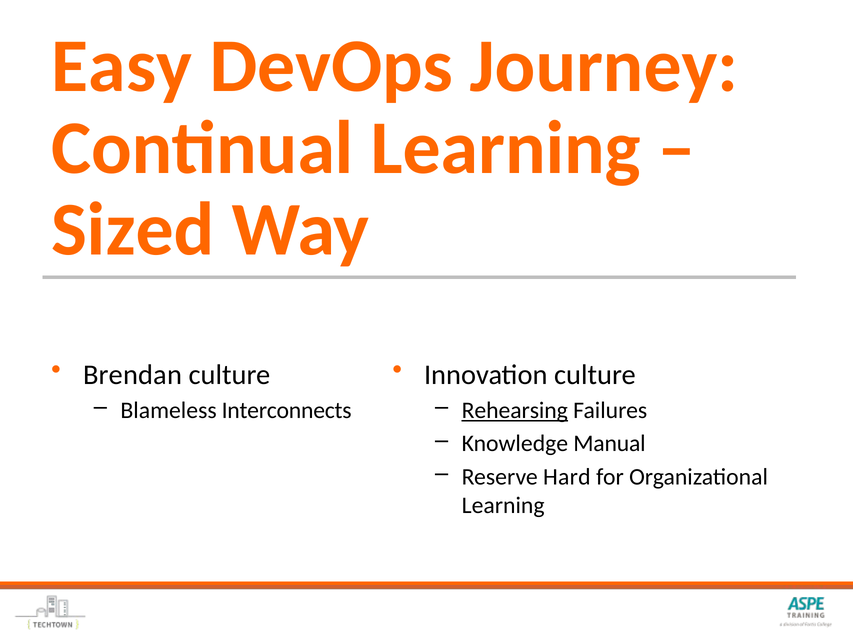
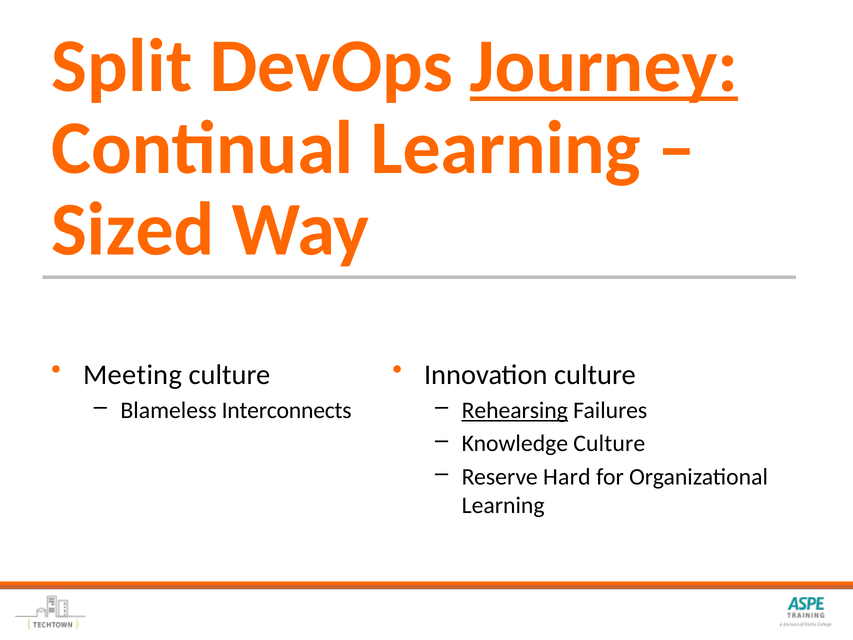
Easy: Easy -> Split
Journey underline: none -> present
Brendan: Brendan -> Meeting
Knowledge Manual: Manual -> Culture
